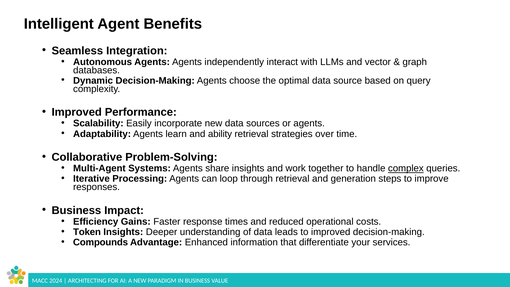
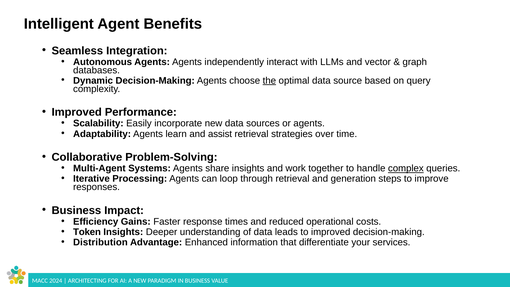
the underline: none -> present
ability: ability -> assist
Compounds: Compounds -> Distribution
